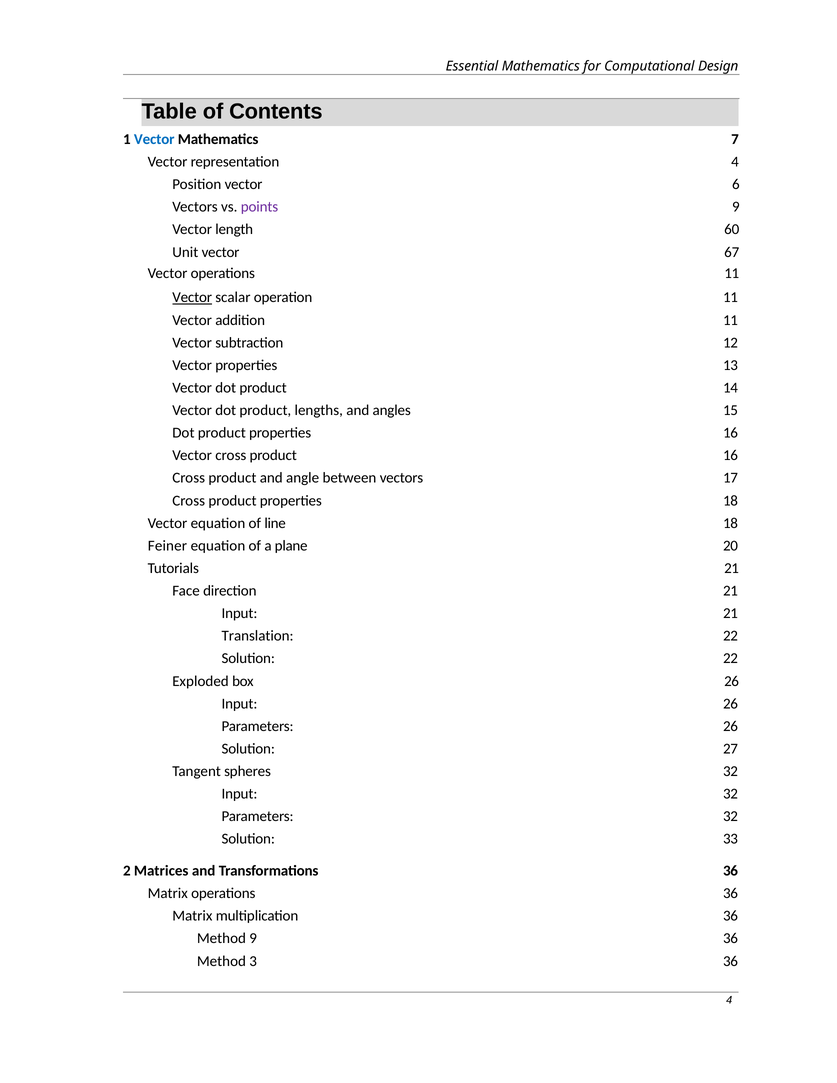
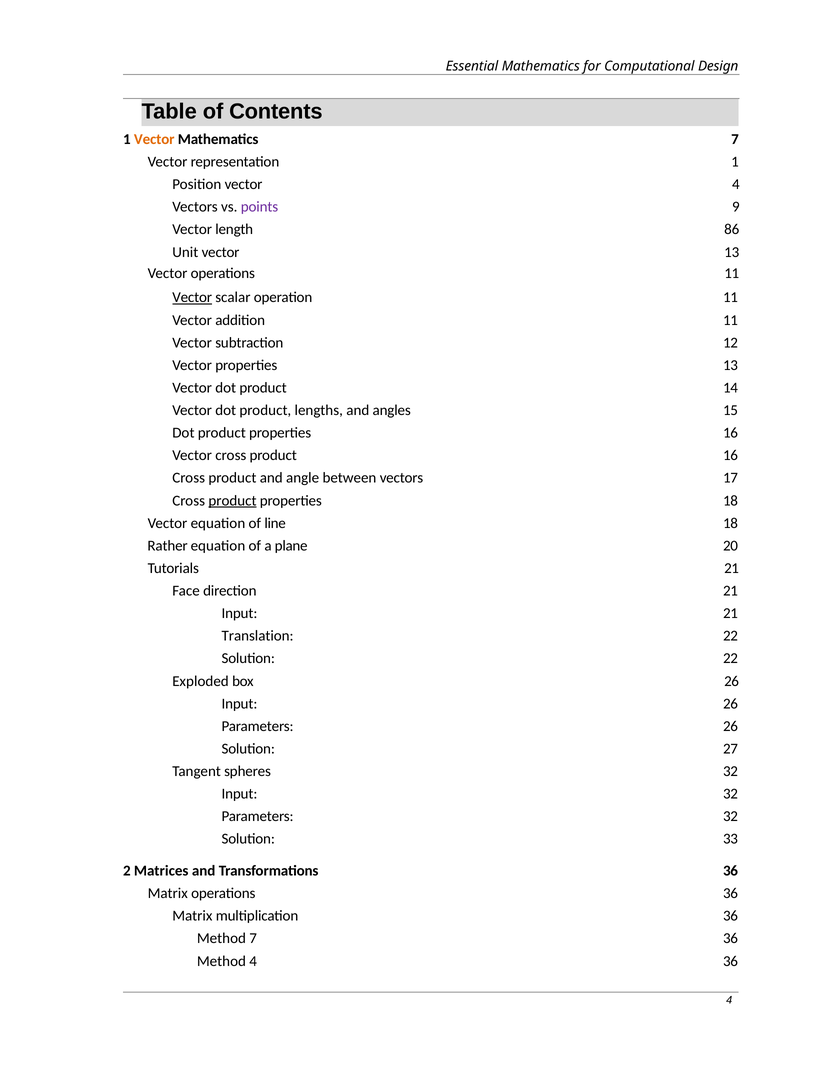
Vector at (154, 139) colour: blue -> orange
representation 4: 4 -> 1
vector 6: 6 -> 4
60: 60 -> 86
vector 67: 67 -> 13
product at (232, 501) underline: none -> present
Feiner: Feiner -> Rather
Method 9: 9 -> 7
Method 3: 3 -> 4
